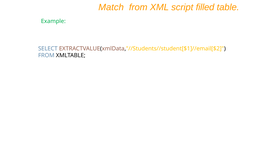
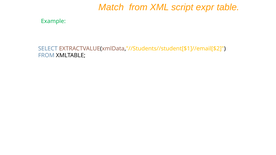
filled: filled -> expr
